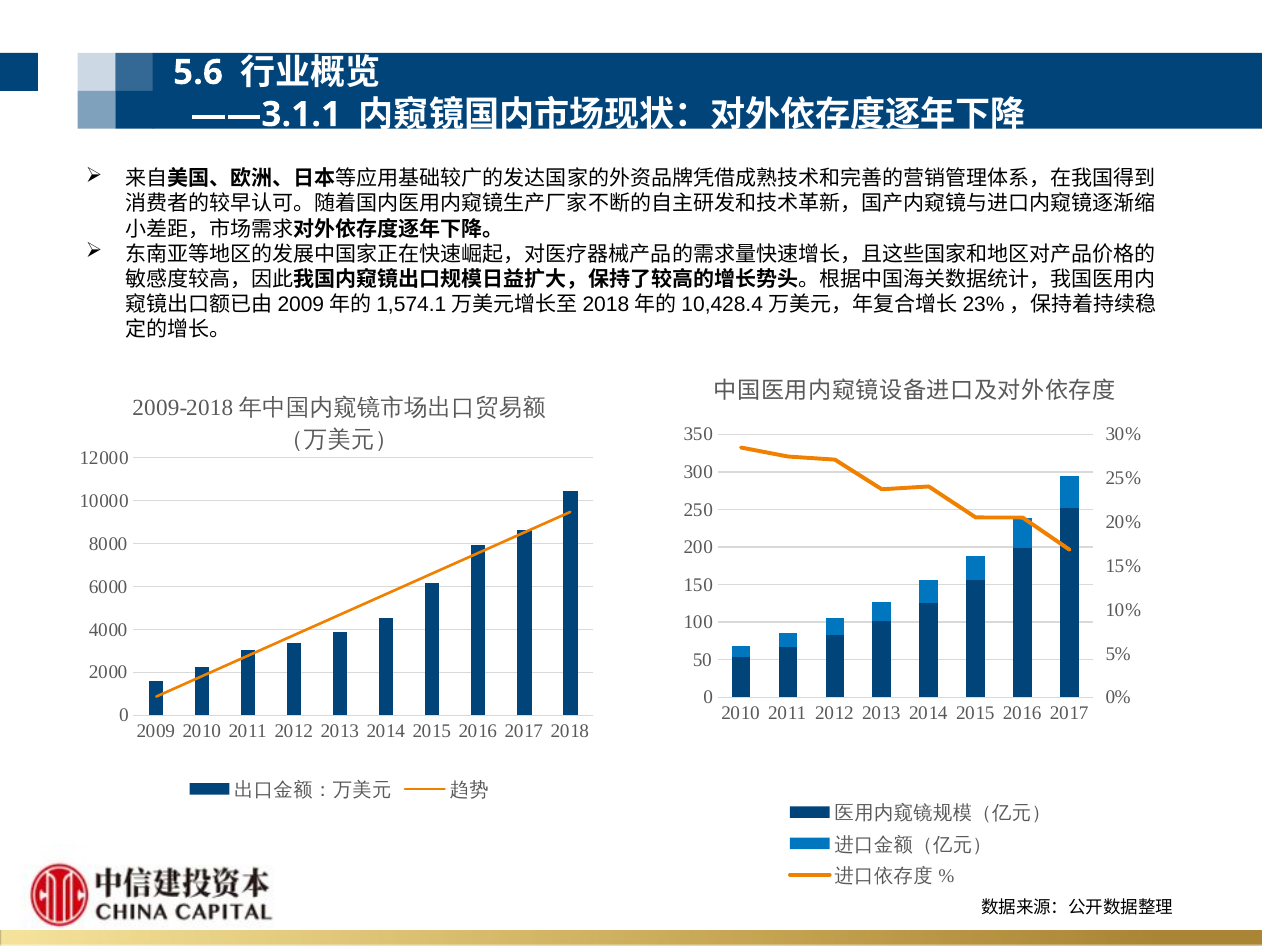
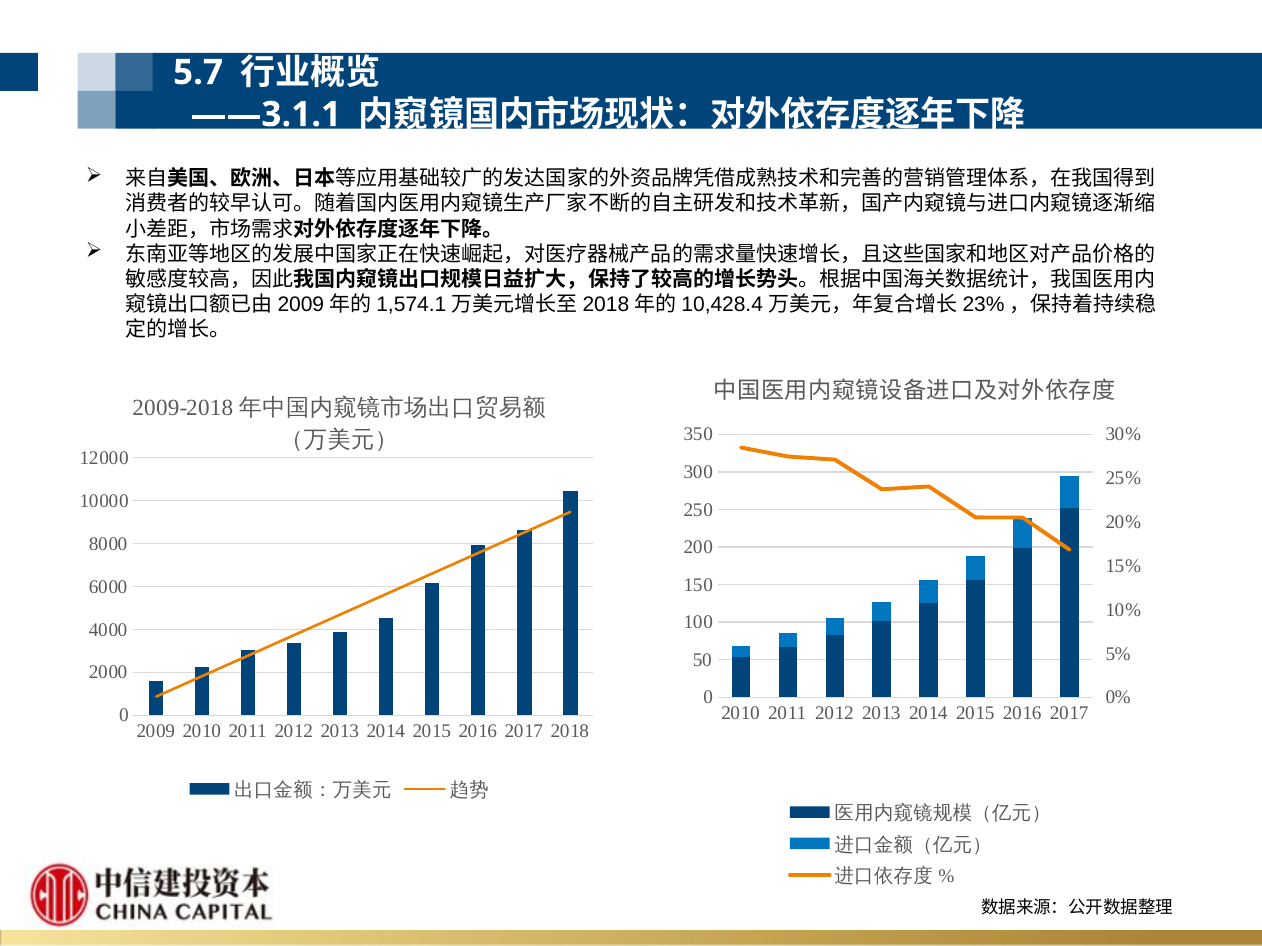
5.6: 5.6 -> 5.7
